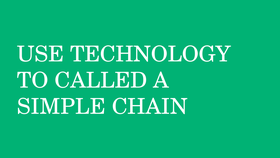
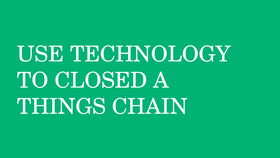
CALLED: CALLED -> CLOSED
SIMPLE: SIMPLE -> THINGS
